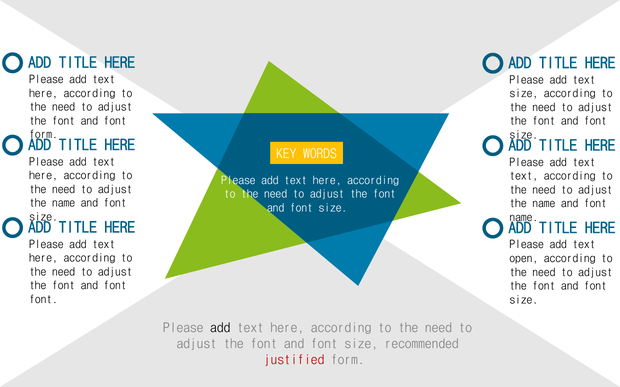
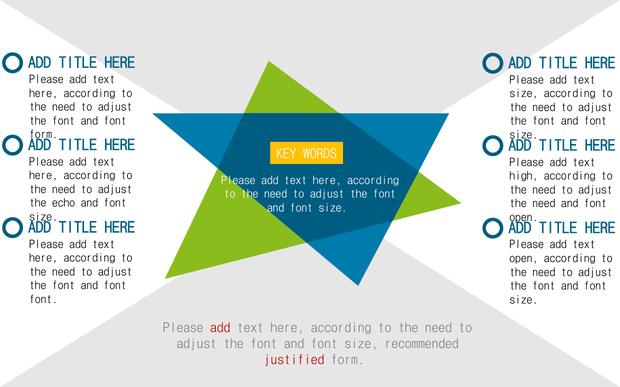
text at (524, 176): text -> high
name at (64, 203): name -> echo
name at (544, 204): name -> need
name at (524, 218): name -> open
add at (220, 328) colour: black -> red
